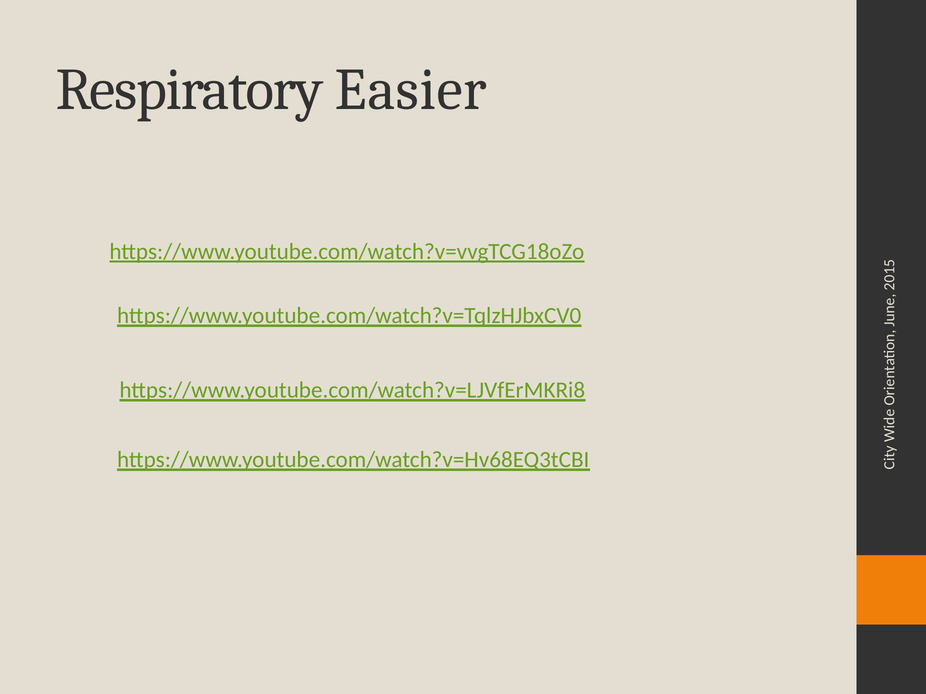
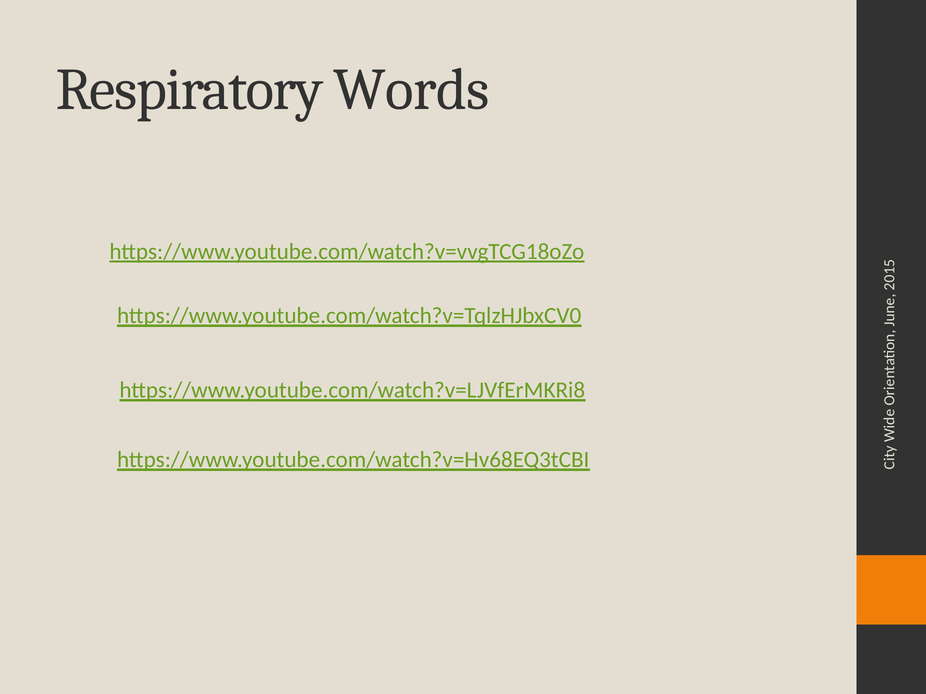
Easier: Easier -> Words
